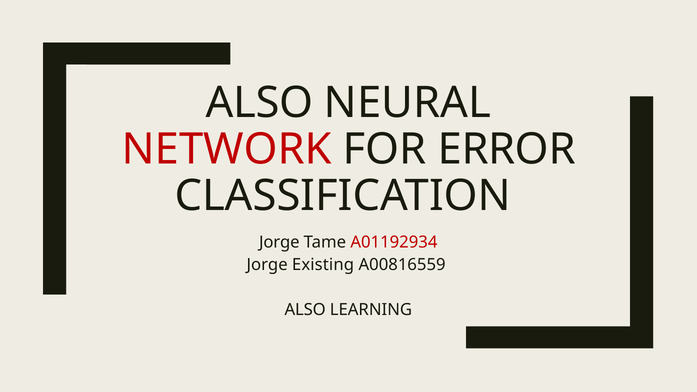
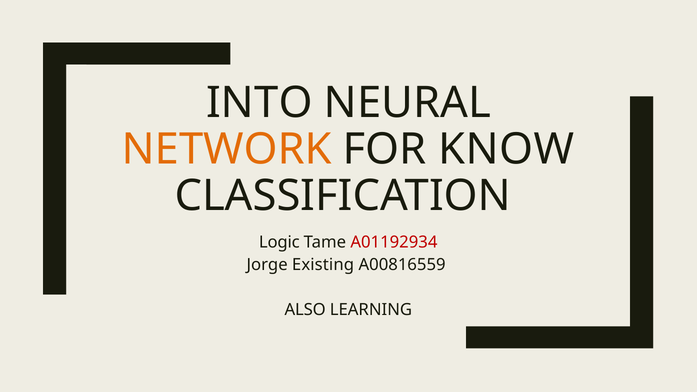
ALSO at (260, 103): ALSO -> INTO
NETWORK colour: red -> orange
ERROR: ERROR -> KNOW
Jorge at (279, 242): Jorge -> Logic
